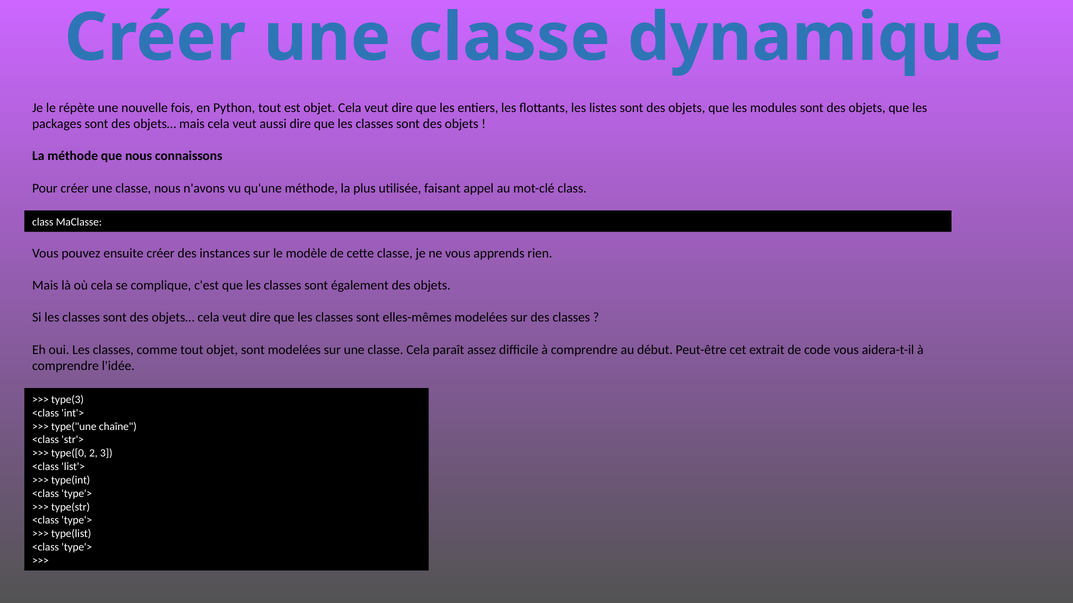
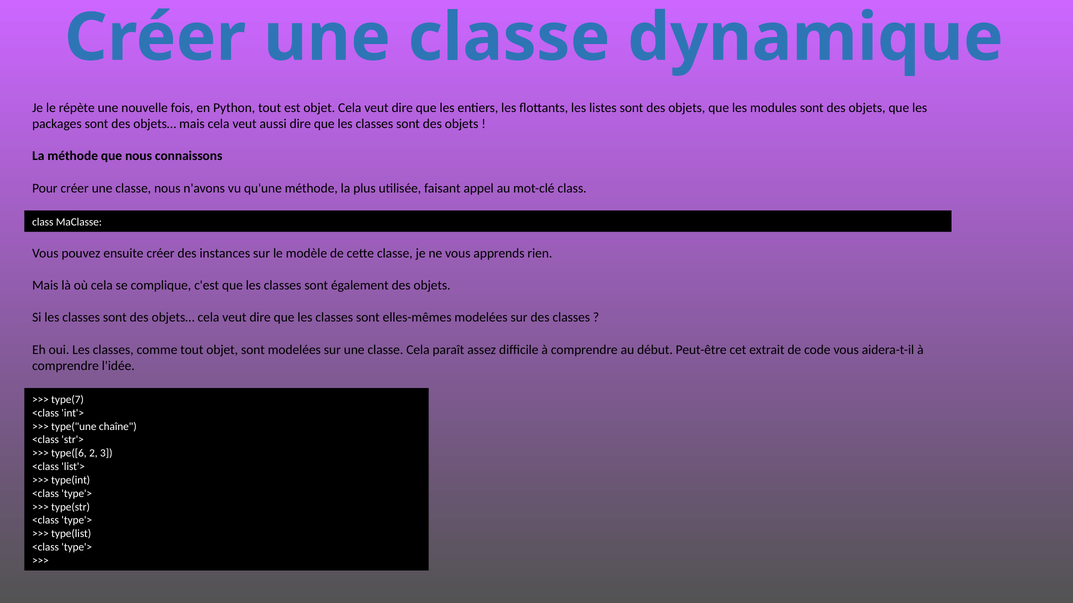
type(3: type(3 -> type(7
type([0: type([0 -> type([6
